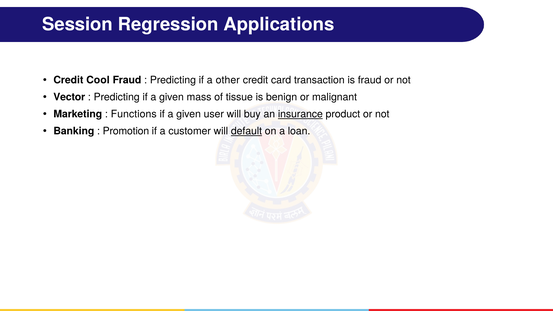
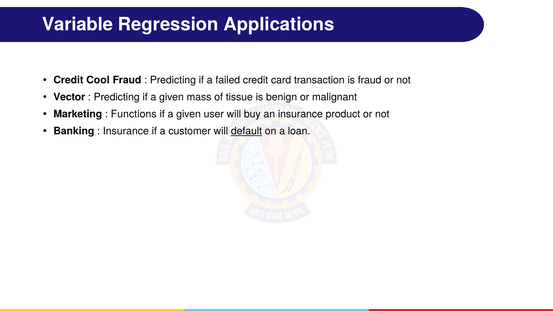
Session: Session -> Variable
other: other -> failed
insurance at (300, 114) underline: present -> none
Promotion at (126, 131): Promotion -> Insurance
